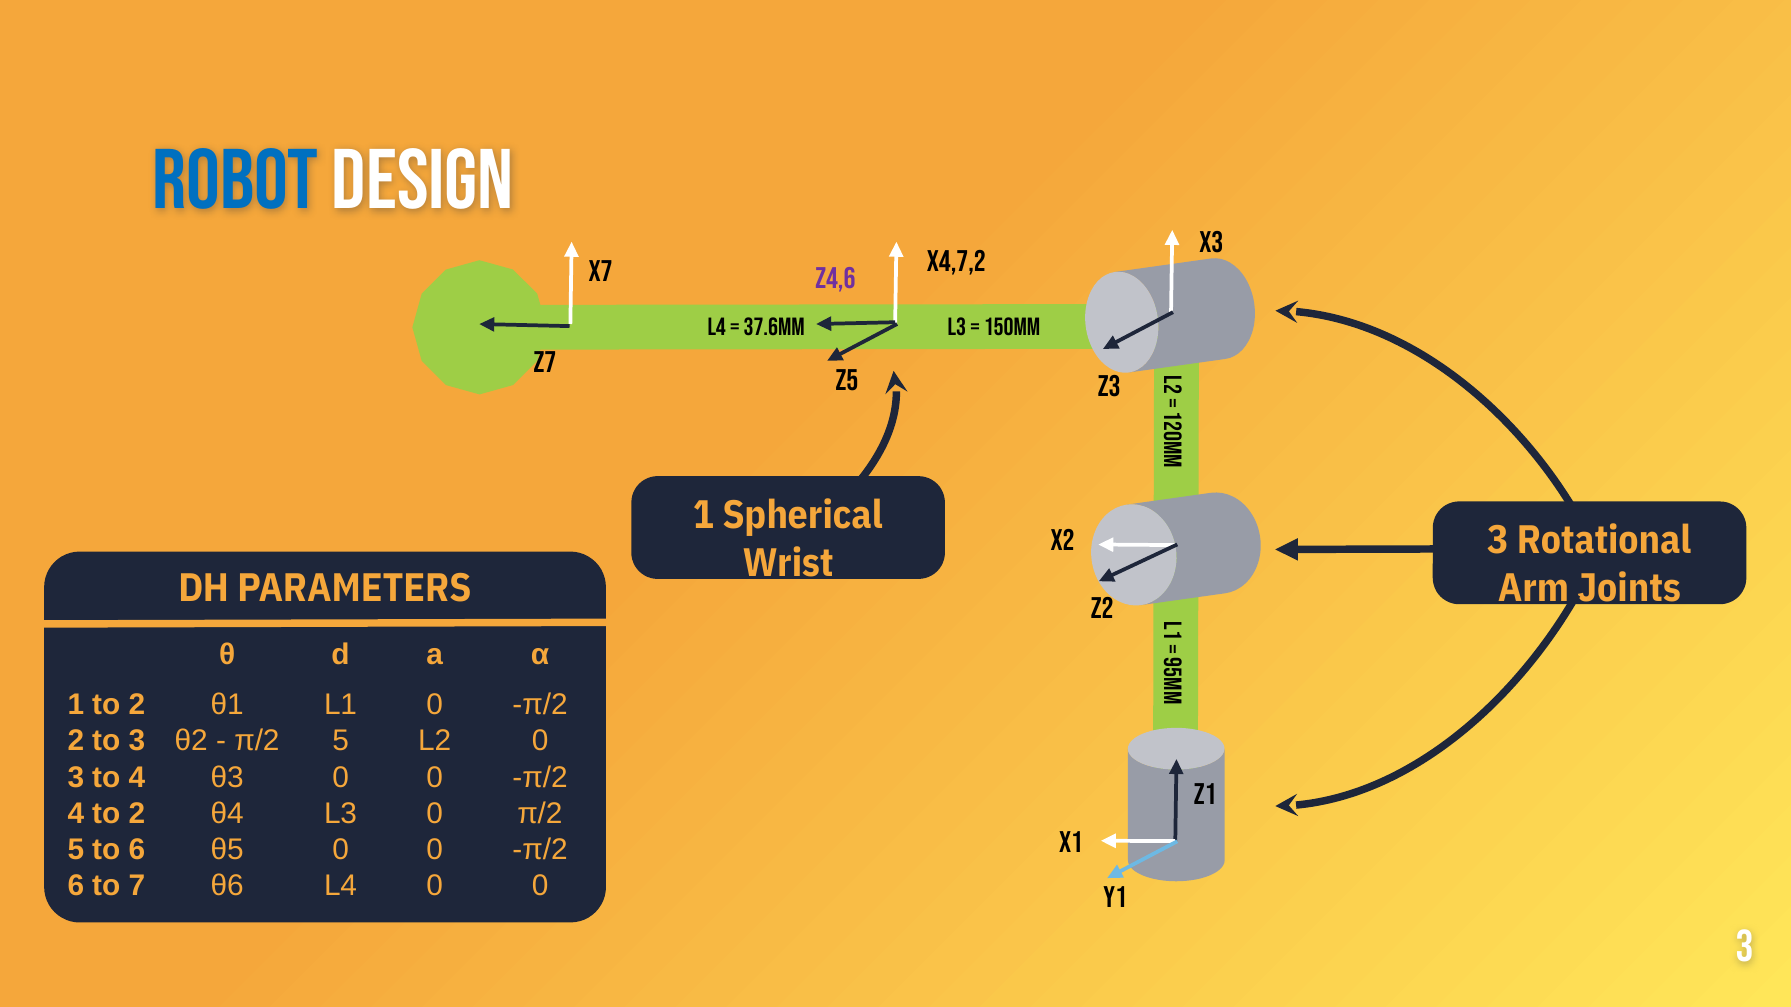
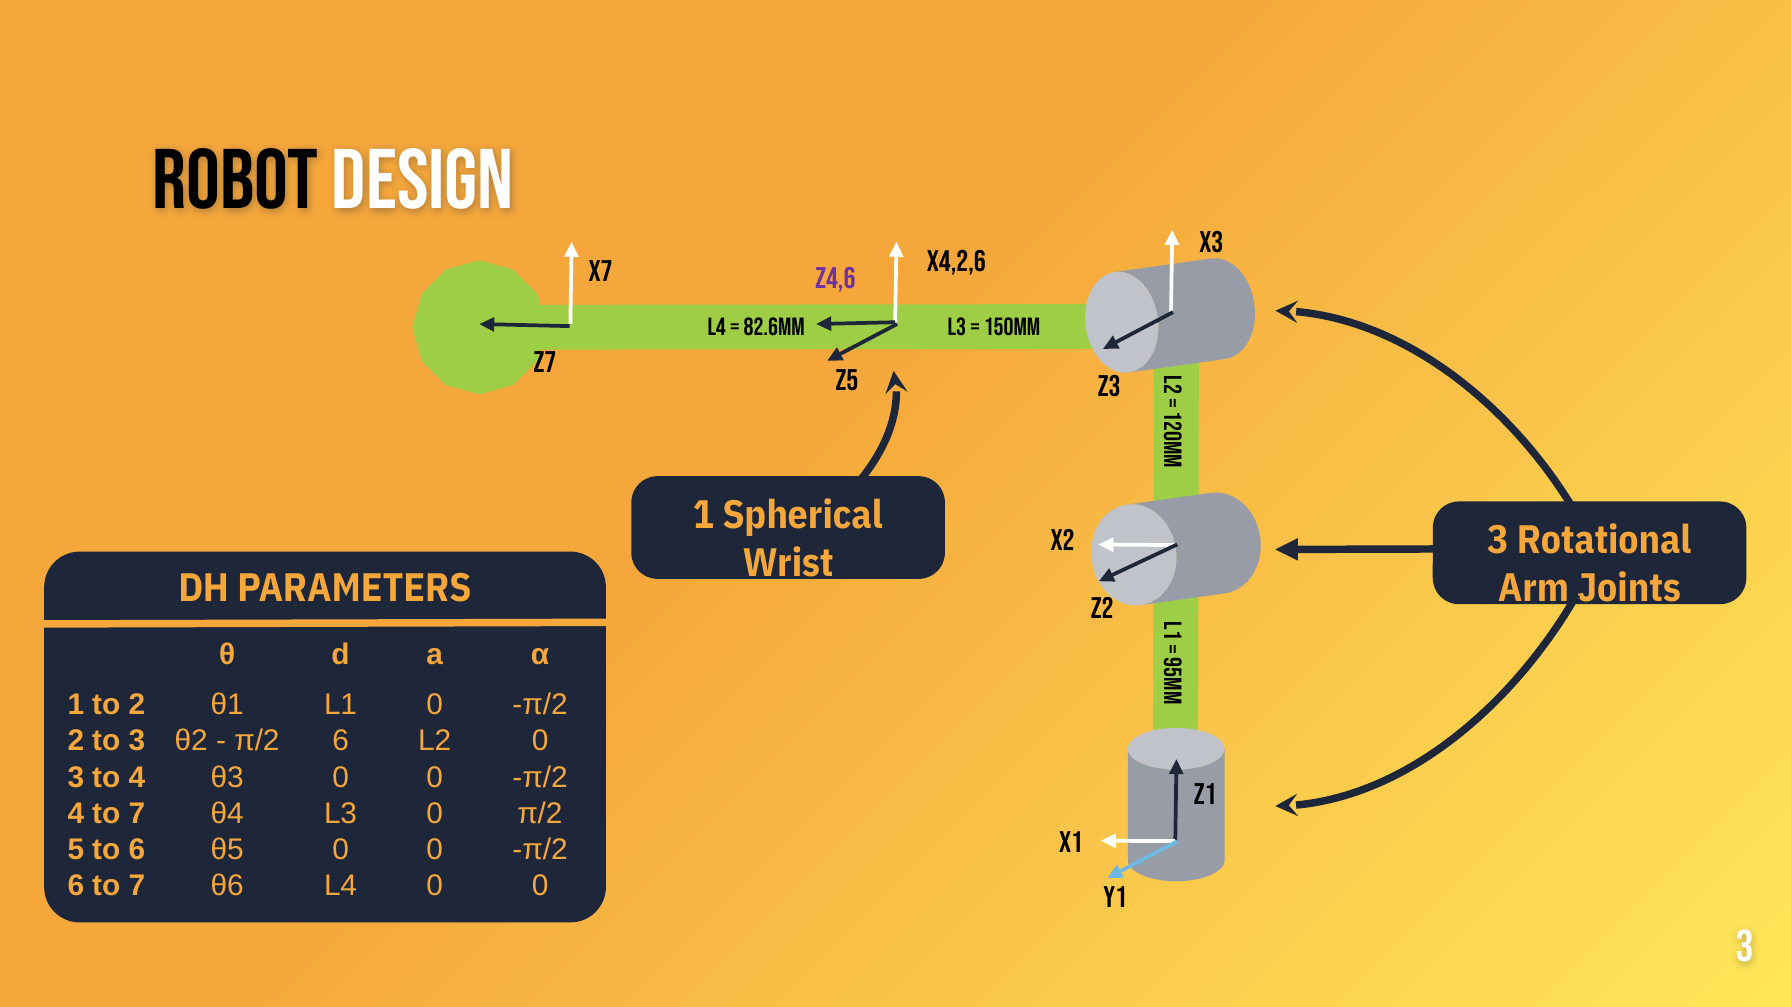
Robot colour: blue -> black
X4,7,2: X4,7,2 -> X4,2,6
37.6mm: 37.6mm -> 82.6mm
5 at (341, 741): 5 -> 6
4 to 2: 2 -> 7
